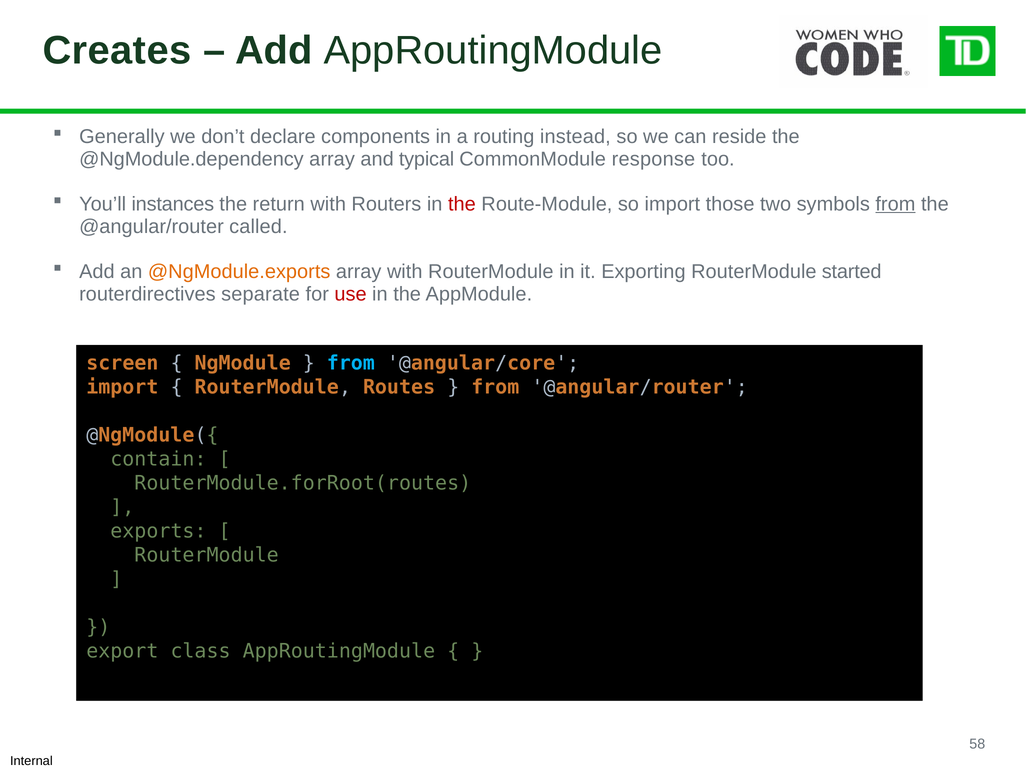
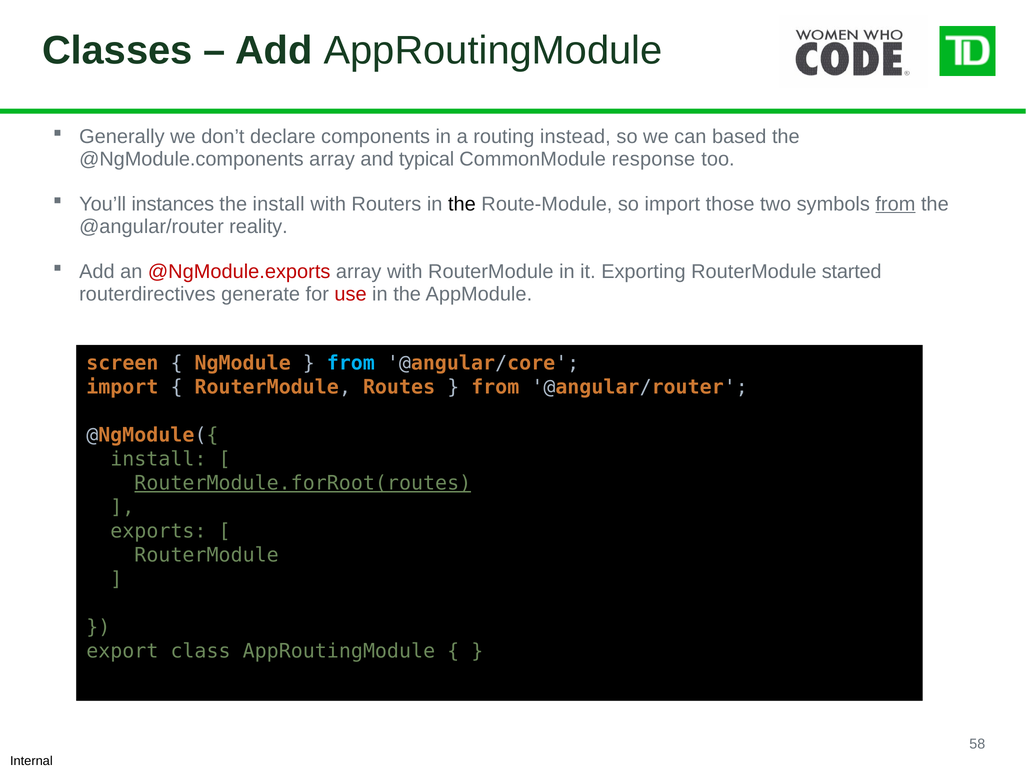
Creates: Creates -> Classes
reside: reside -> based
@NgModule.dependency: @NgModule.dependency -> @NgModule.components
the return: return -> install
the at (462, 204) colour: red -> black
called: called -> reality
@NgModule.exports colour: orange -> red
separate: separate -> generate
contain at (158, 459): contain -> install
RouterModule.forRoot(routes underline: none -> present
